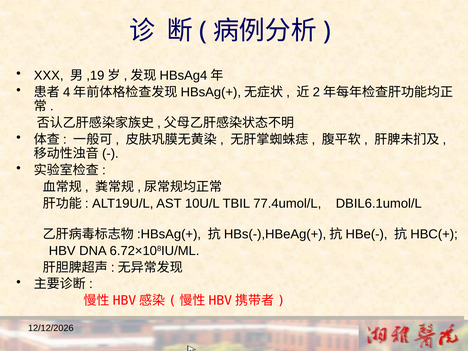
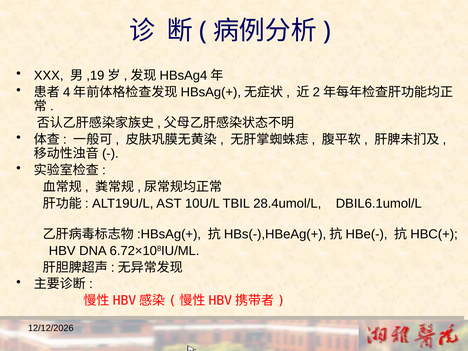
77.4umol/L: 77.4umol/L -> 28.4umol/L
